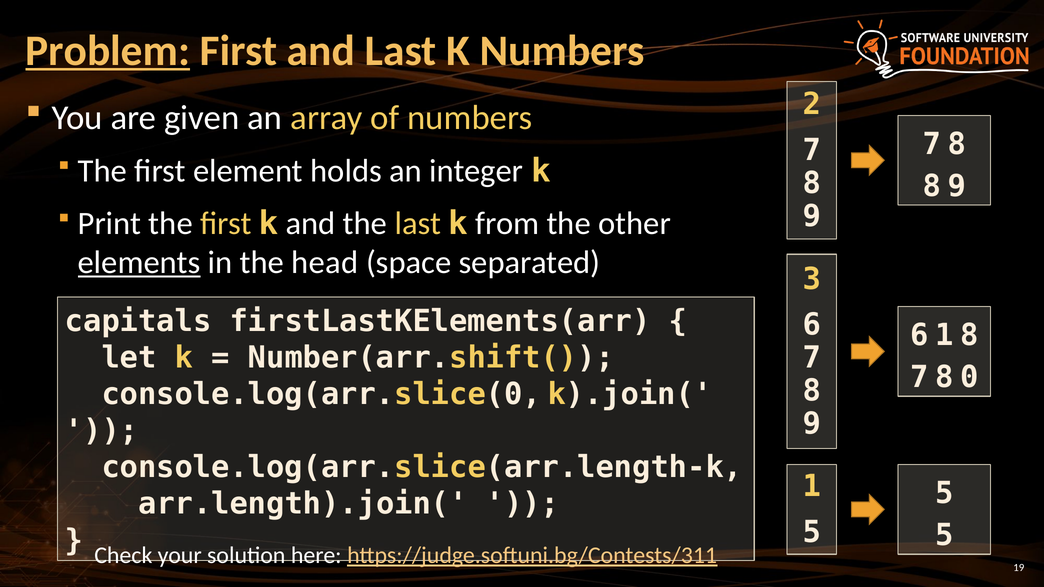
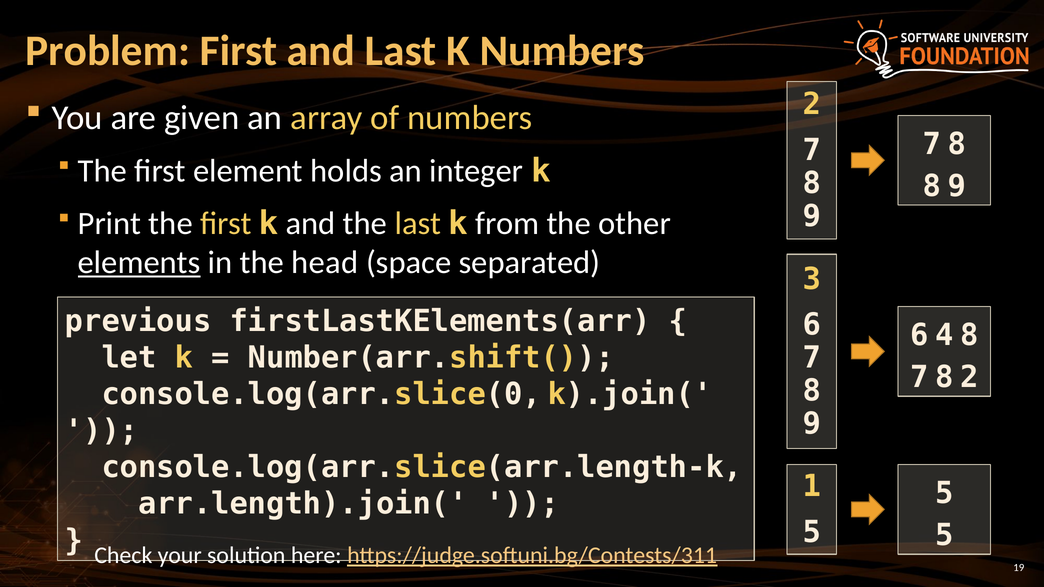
Problem underline: present -> none
capitals: capitals -> previous
6 1: 1 -> 4
8 0: 0 -> 2
